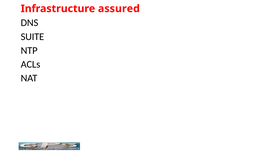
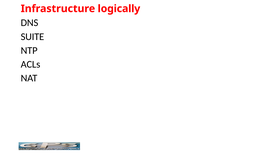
assured: assured -> logically
